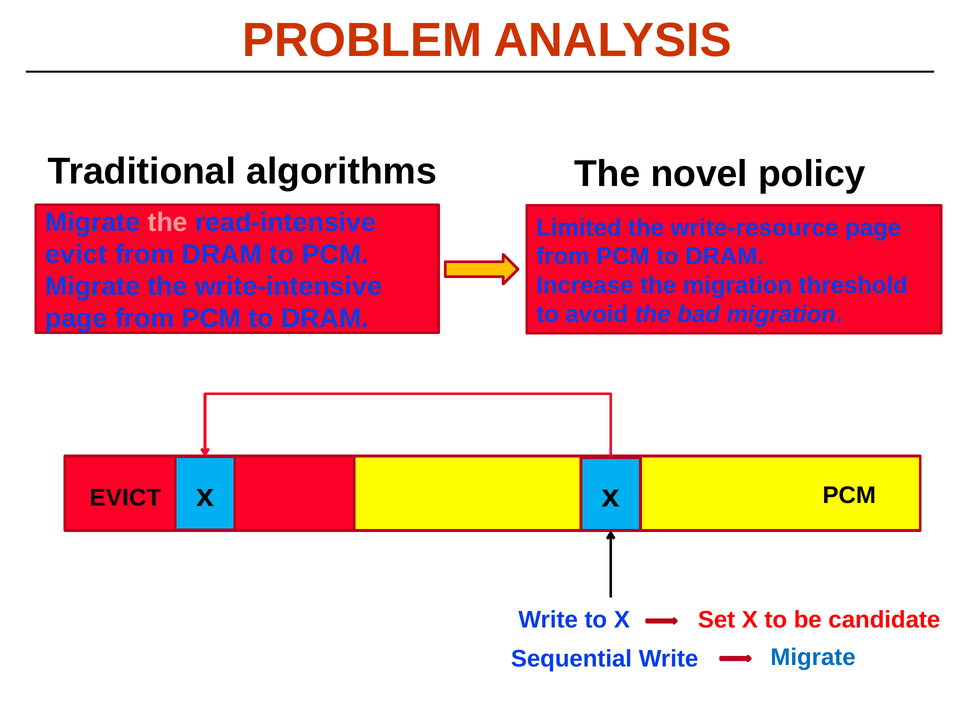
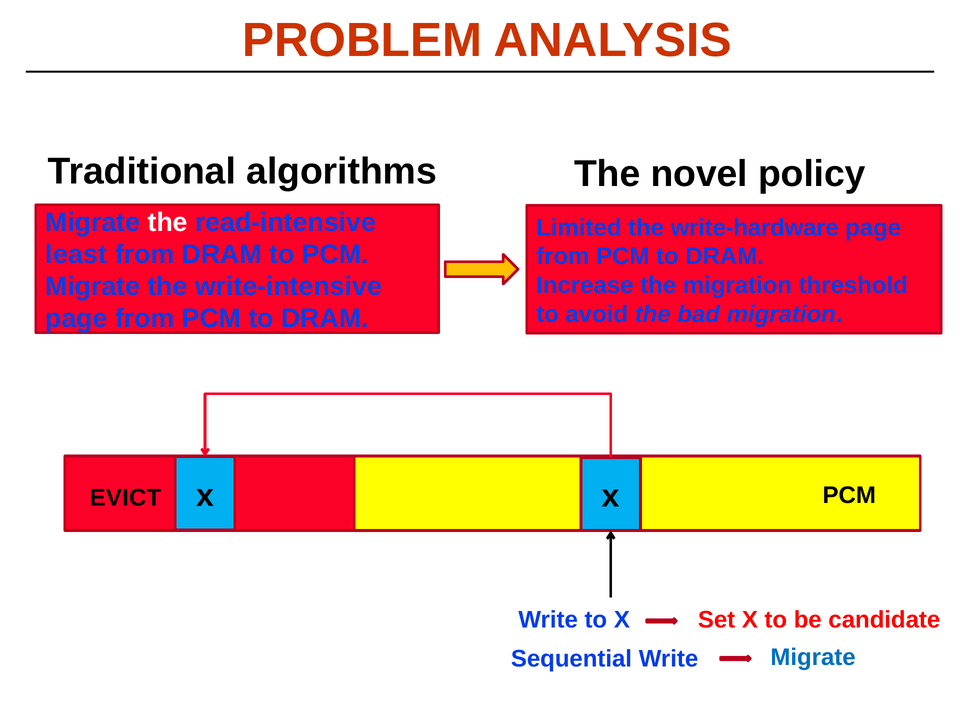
the at (168, 223) colour: pink -> white
write-resource: write-resource -> write-hardware
evict at (76, 255): evict -> least
